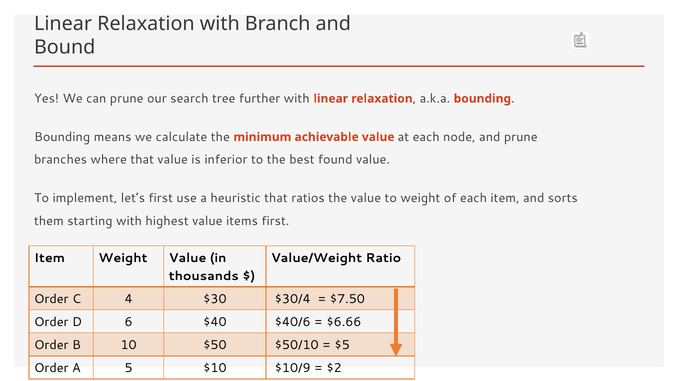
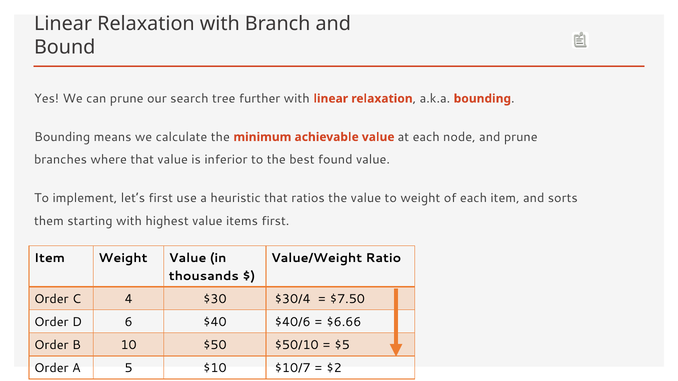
$10/9: $10/9 -> $10/7
